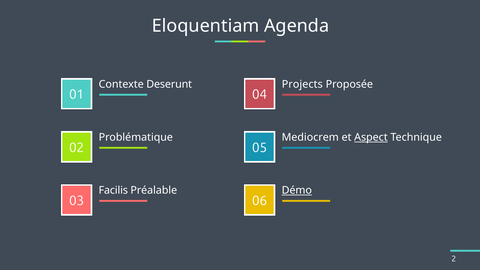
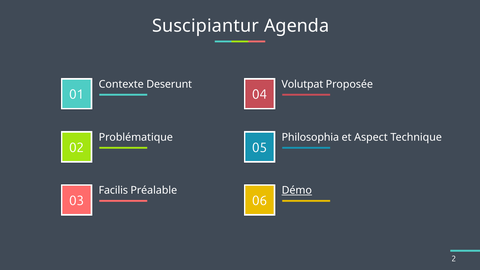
Eloquentiam: Eloquentiam -> Suscipiantur
Projects: Projects -> Volutpat
Mediocrem: Mediocrem -> Philosophia
Aspect underline: present -> none
